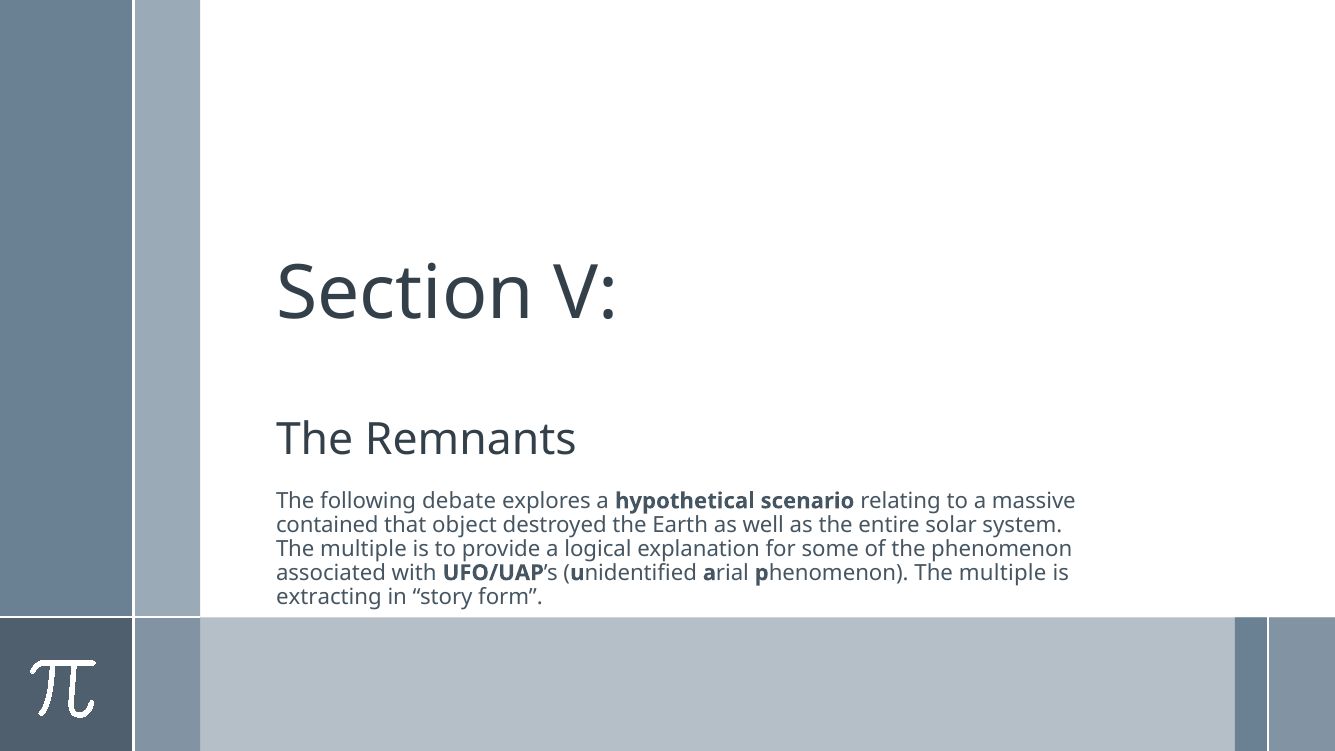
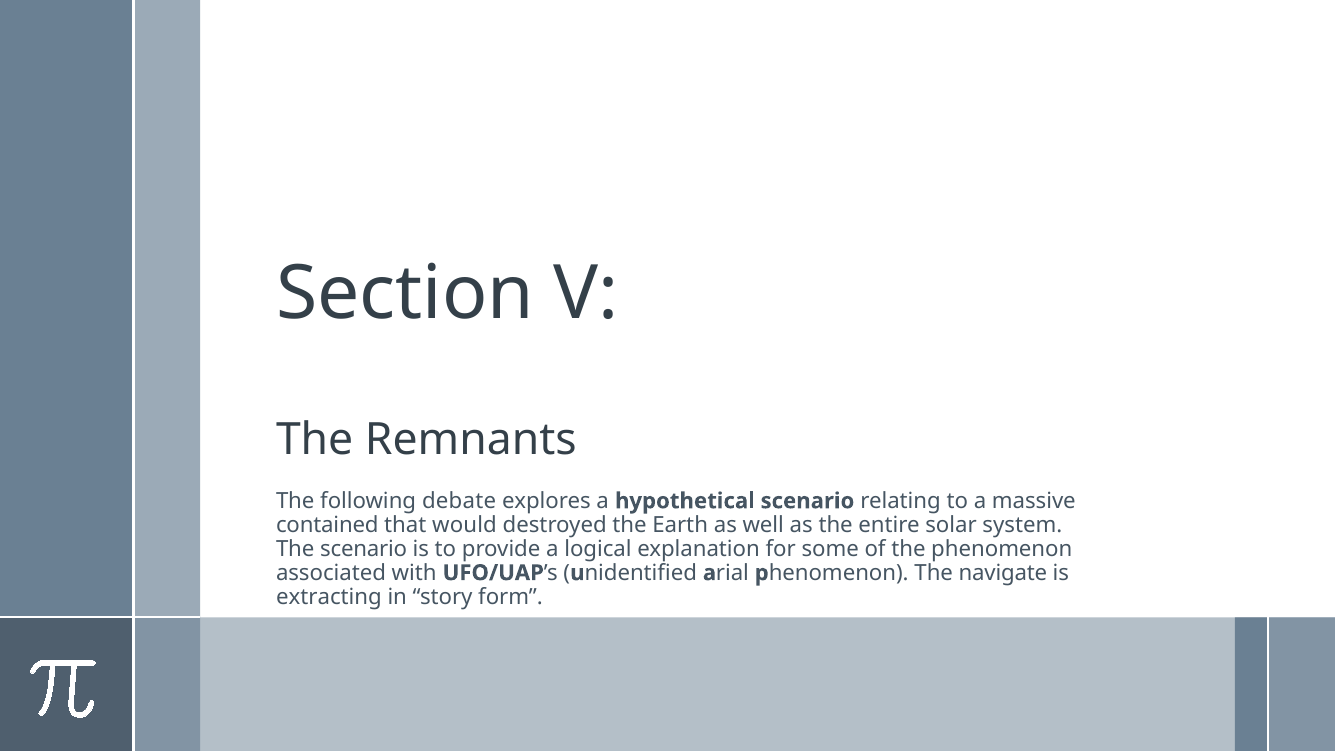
object: object -> would
multiple at (364, 549): multiple -> scenario
phenomenon The multiple: multiple -> navigate
